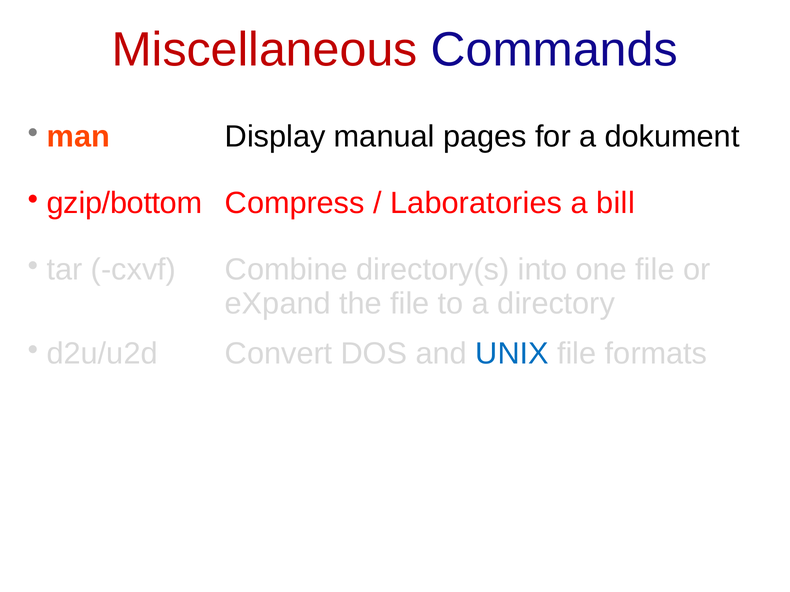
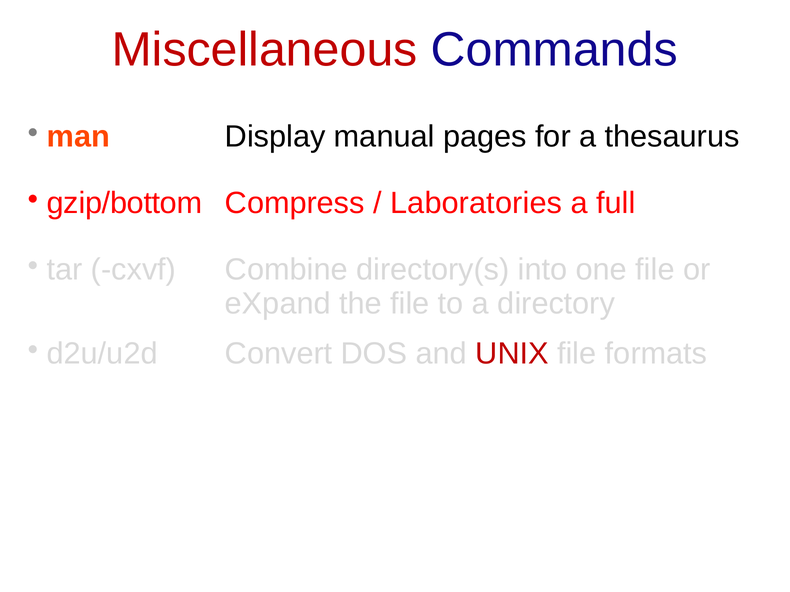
dokument: dokument -> thesaurus
bill: bill -> full
UNIX colour: blue -> red
